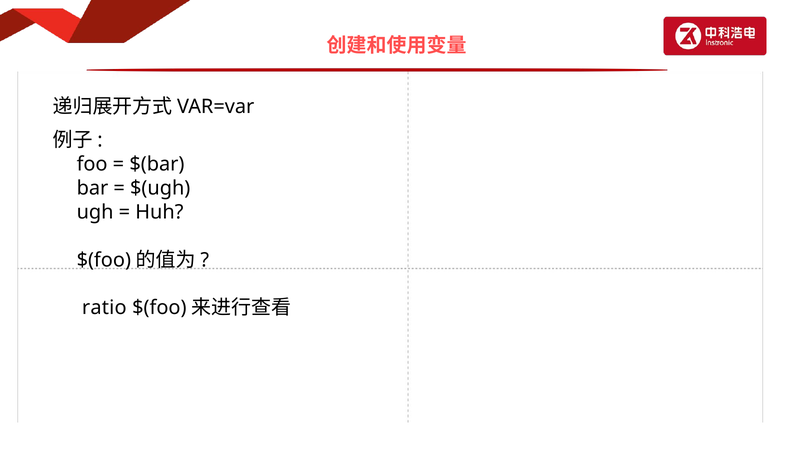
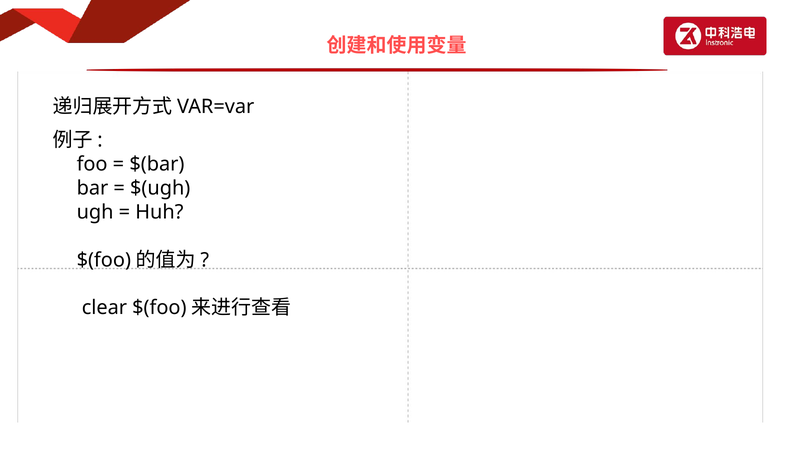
ratio: ratio -> clear
